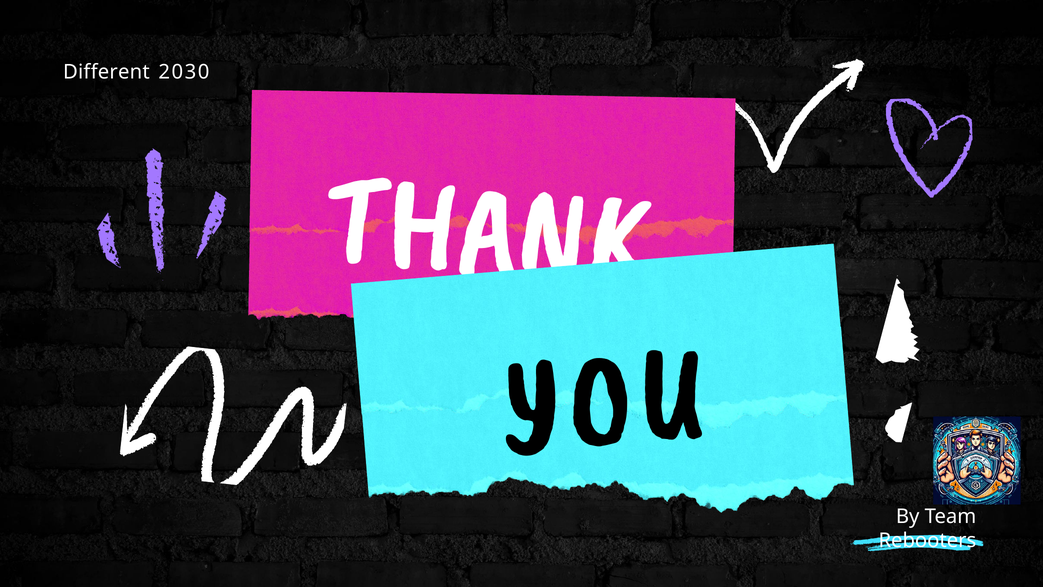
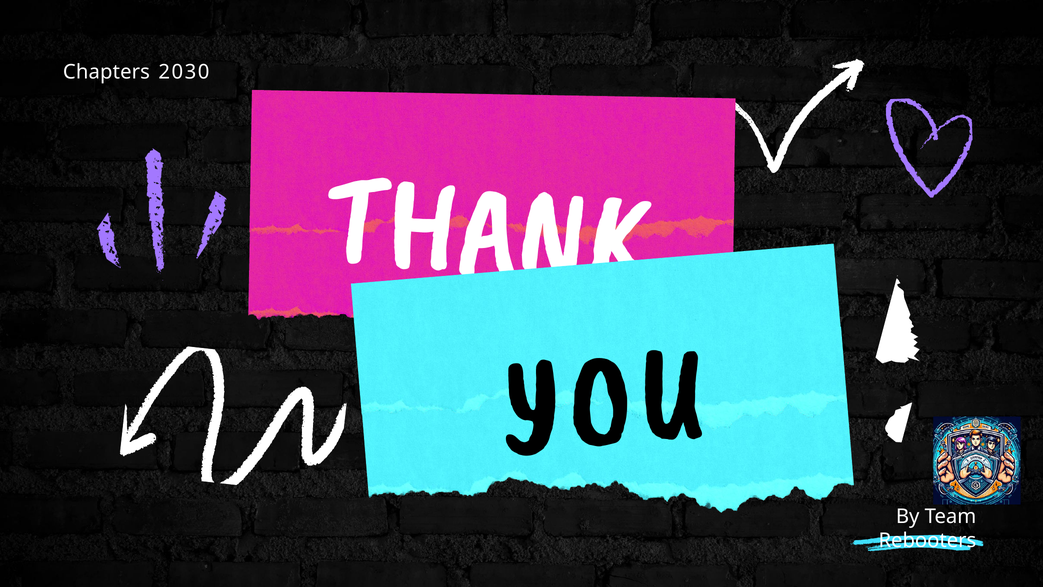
Different: Different -> Chapters
